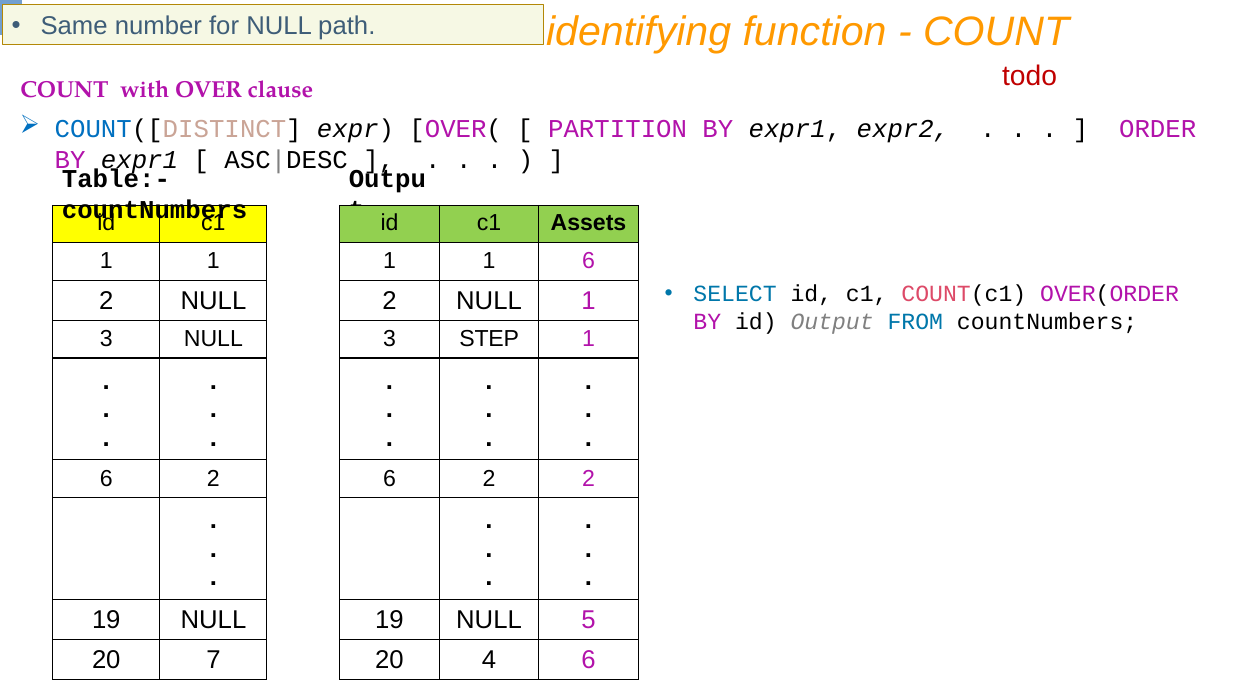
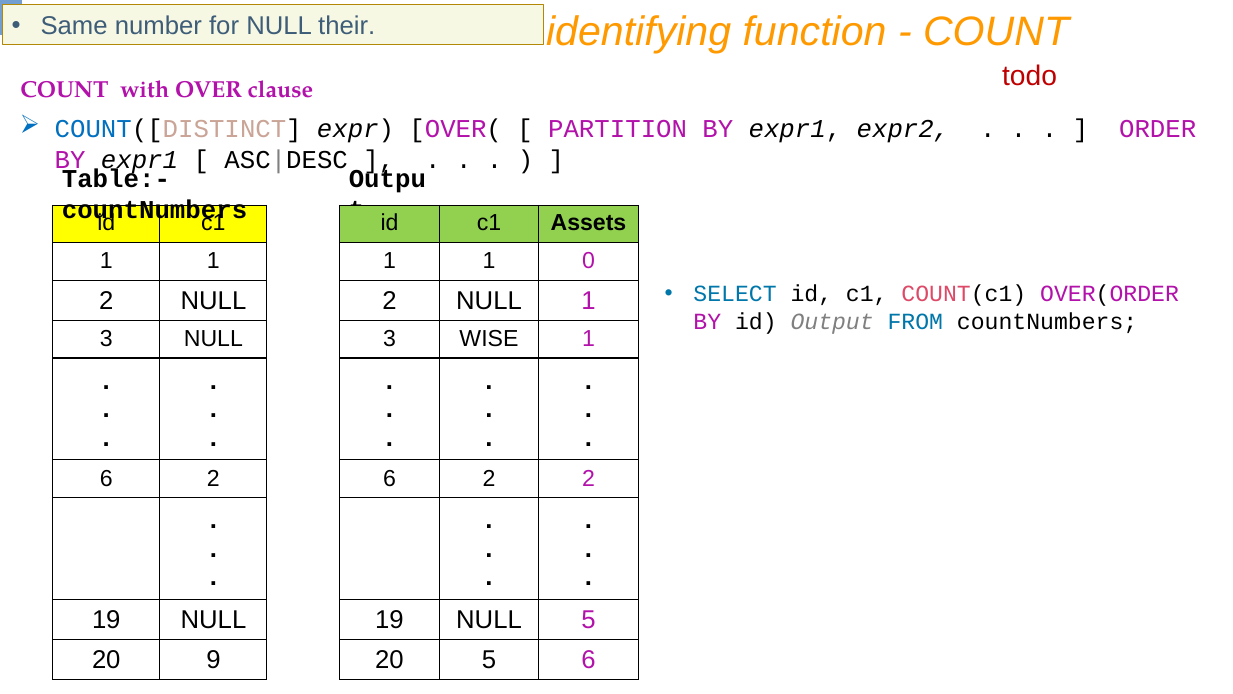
path: path -> their
1 6: 6 -> 0
STEP: STEP -> WISE
7: 7 -> 9
20 4: 4 -> 5
